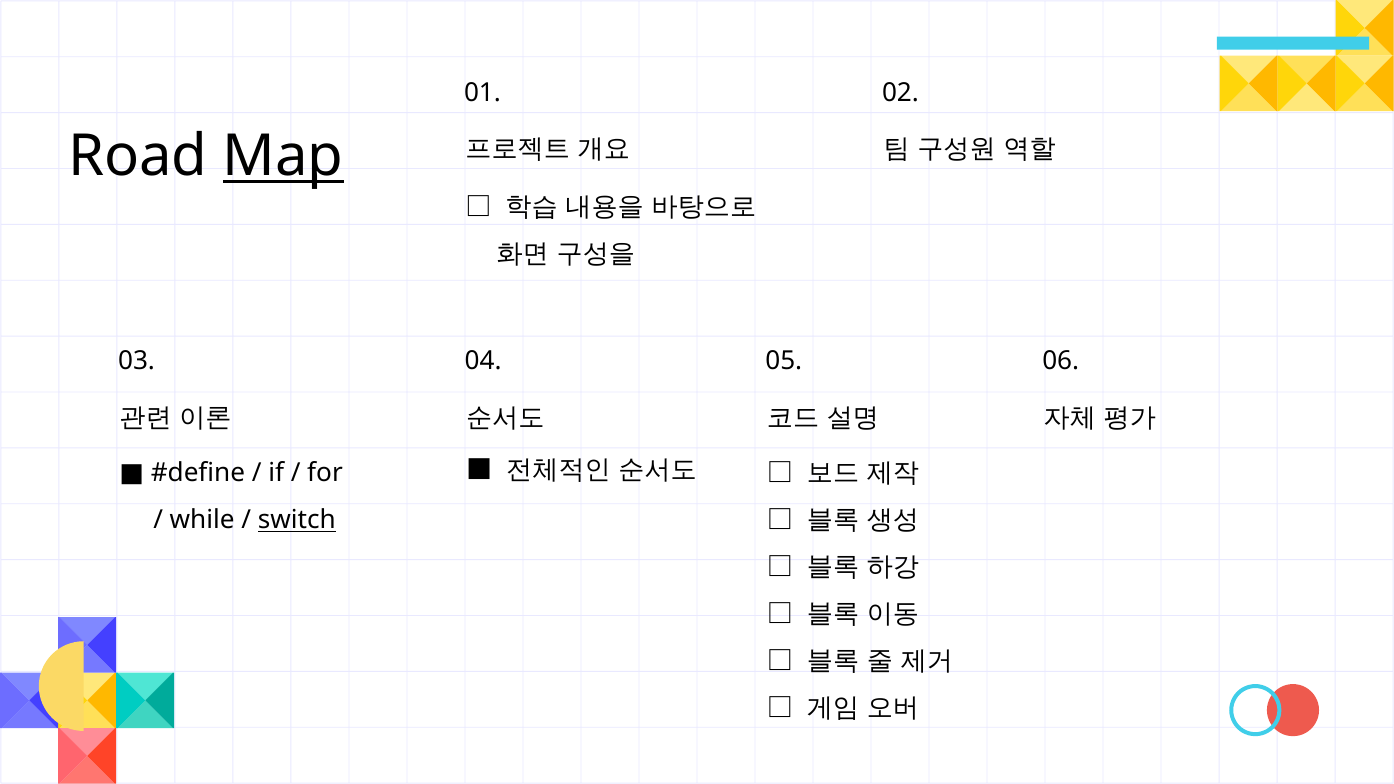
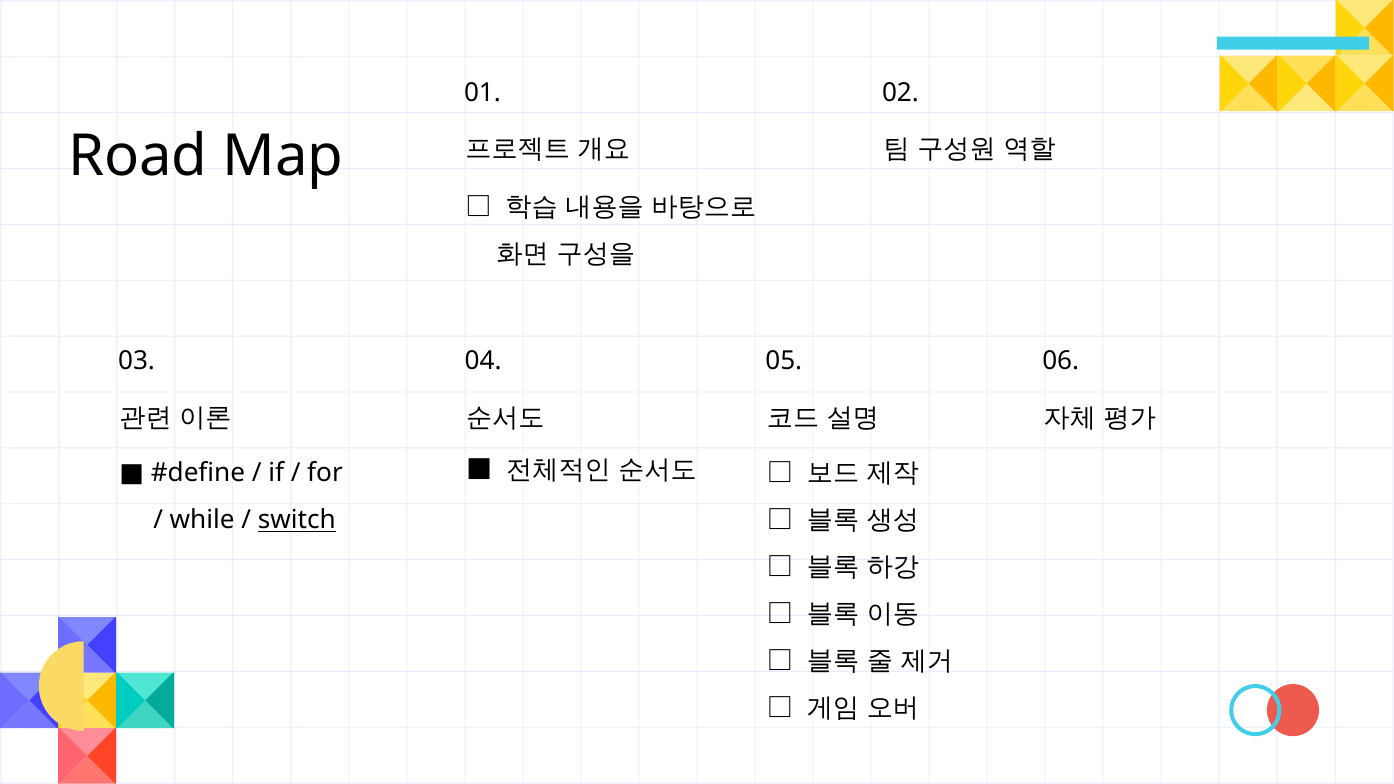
Map underline: present -> none
